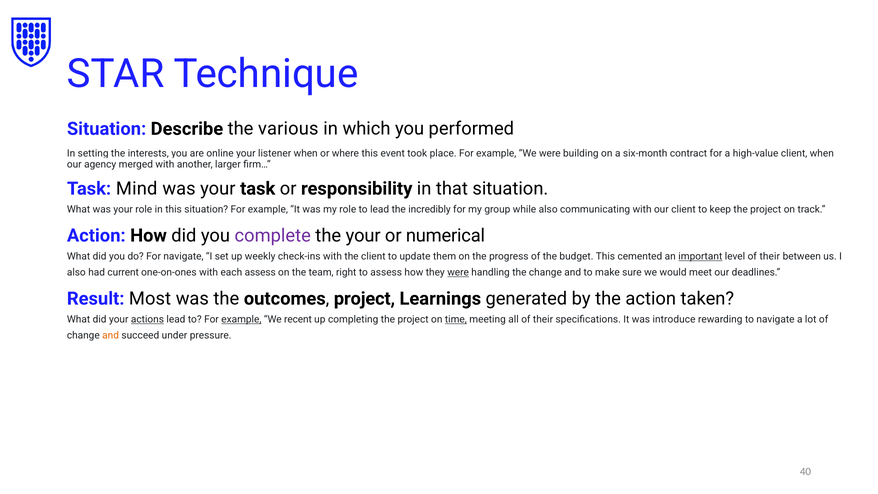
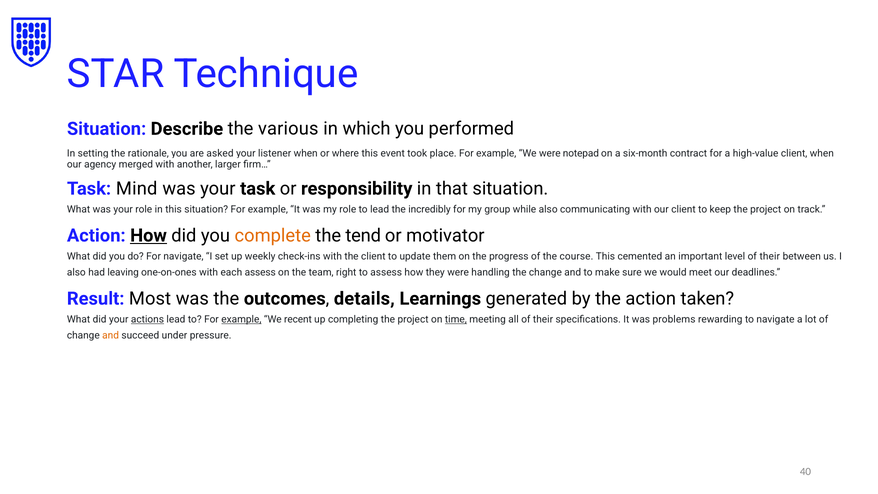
interests: interests -> rationale
online: online -> asked
building: building -> notepad
How at (148, 235) underline: none -> present
complete colour: purple -> orange
the your: your -> tend
numerical: numerical -> motivator
budget: budget -> course
important underline: present -> none
current: current -> leaving
were at (458, 272) underline: present -> none
outcomes project: project -> details
introduce: introduce -> problems
